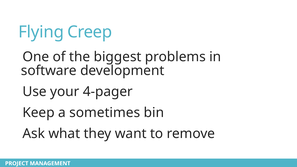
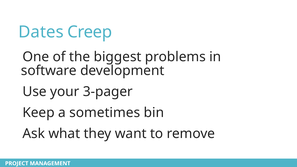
Flying: Flying -> Dates
4-pager: 4-pager -> 3-pager
